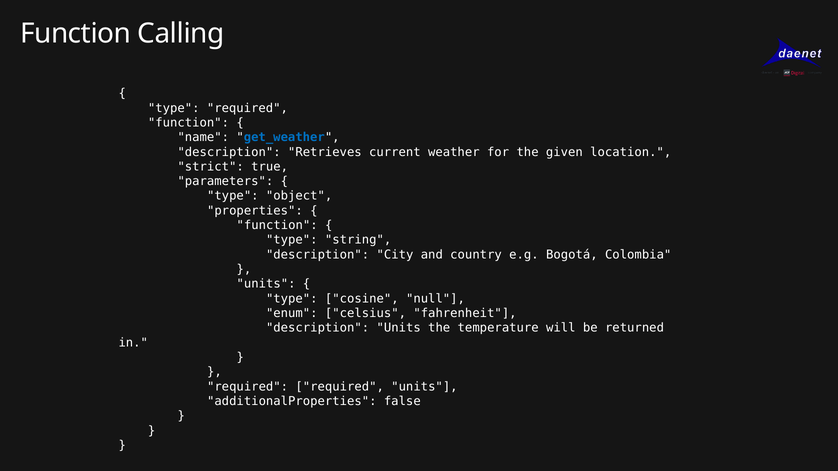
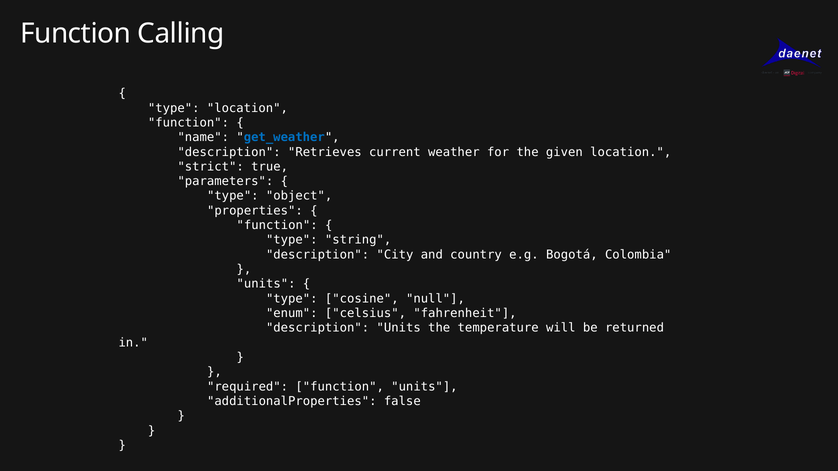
type required: required -> location
required required: required -> function
